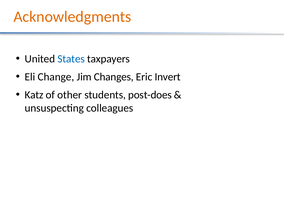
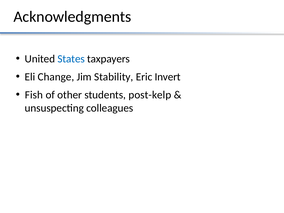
Acknowledgments colour: orange -> black
Changes: Changes -> Stability
Katz: Katz -> Fish
post-does: post-does -> post-kelp
